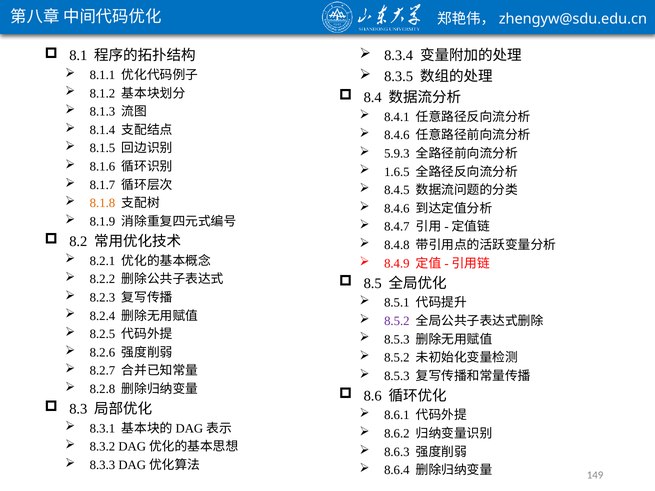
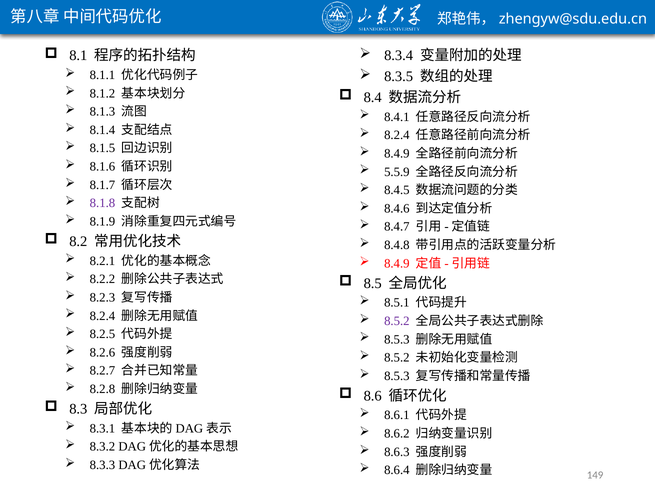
8.4.6 at (397, 135): 8.4.6 -> 8.2.4
5.9.3 at (397, 154): 5.9.3 -> 8.4.9
1.6.5: 1.6.5 -> 5.5.9
8.1.8 colour: orange -> purple
